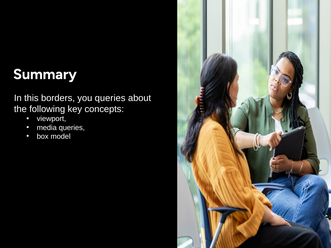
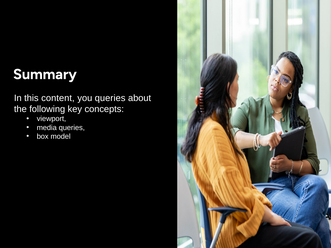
borders: borders -> content
